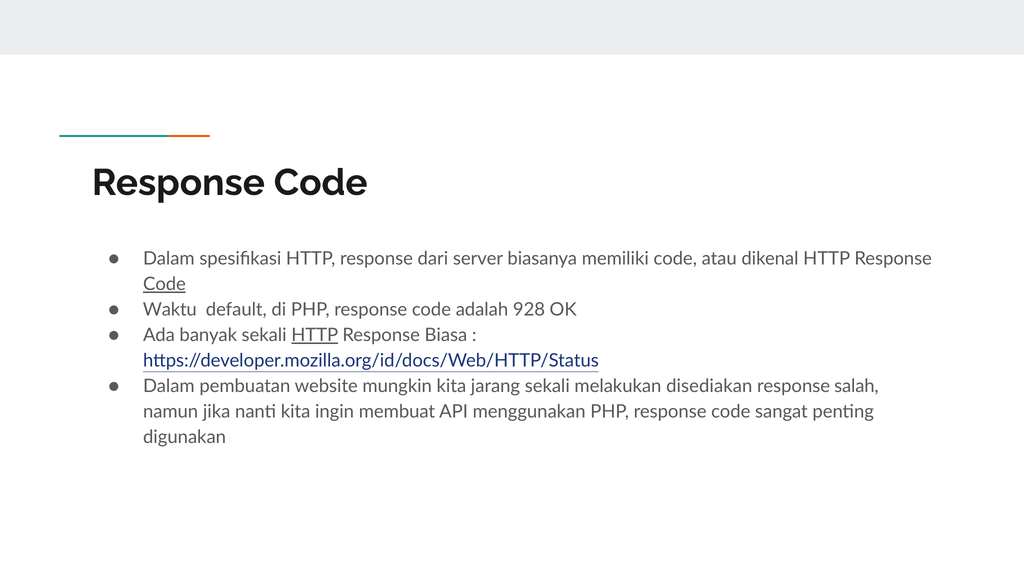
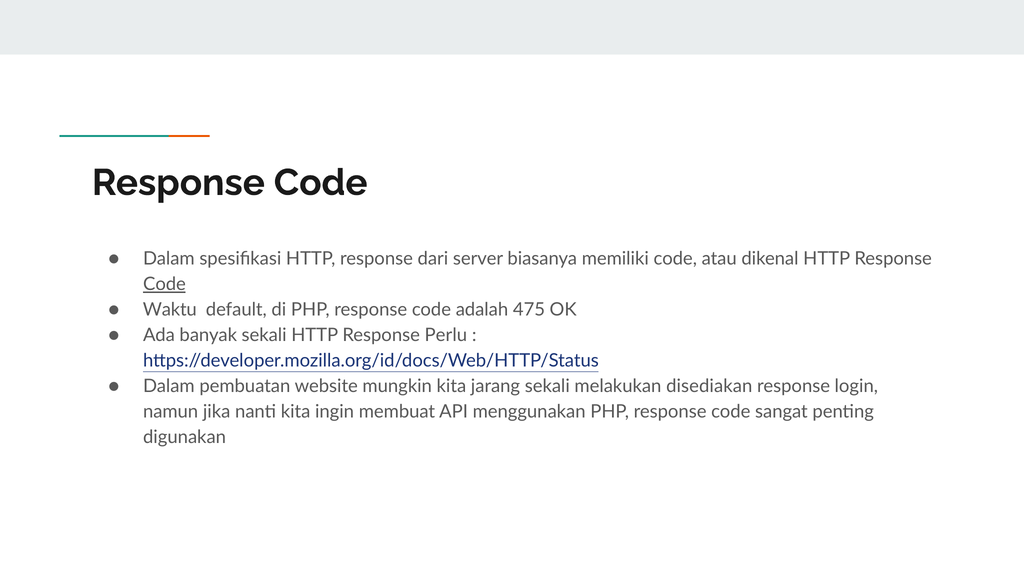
928: 928 -> 475
HTTP at (315, 335) underline: present -> none
Biasa: Biasa -> Perlu
salah: salah -> login
